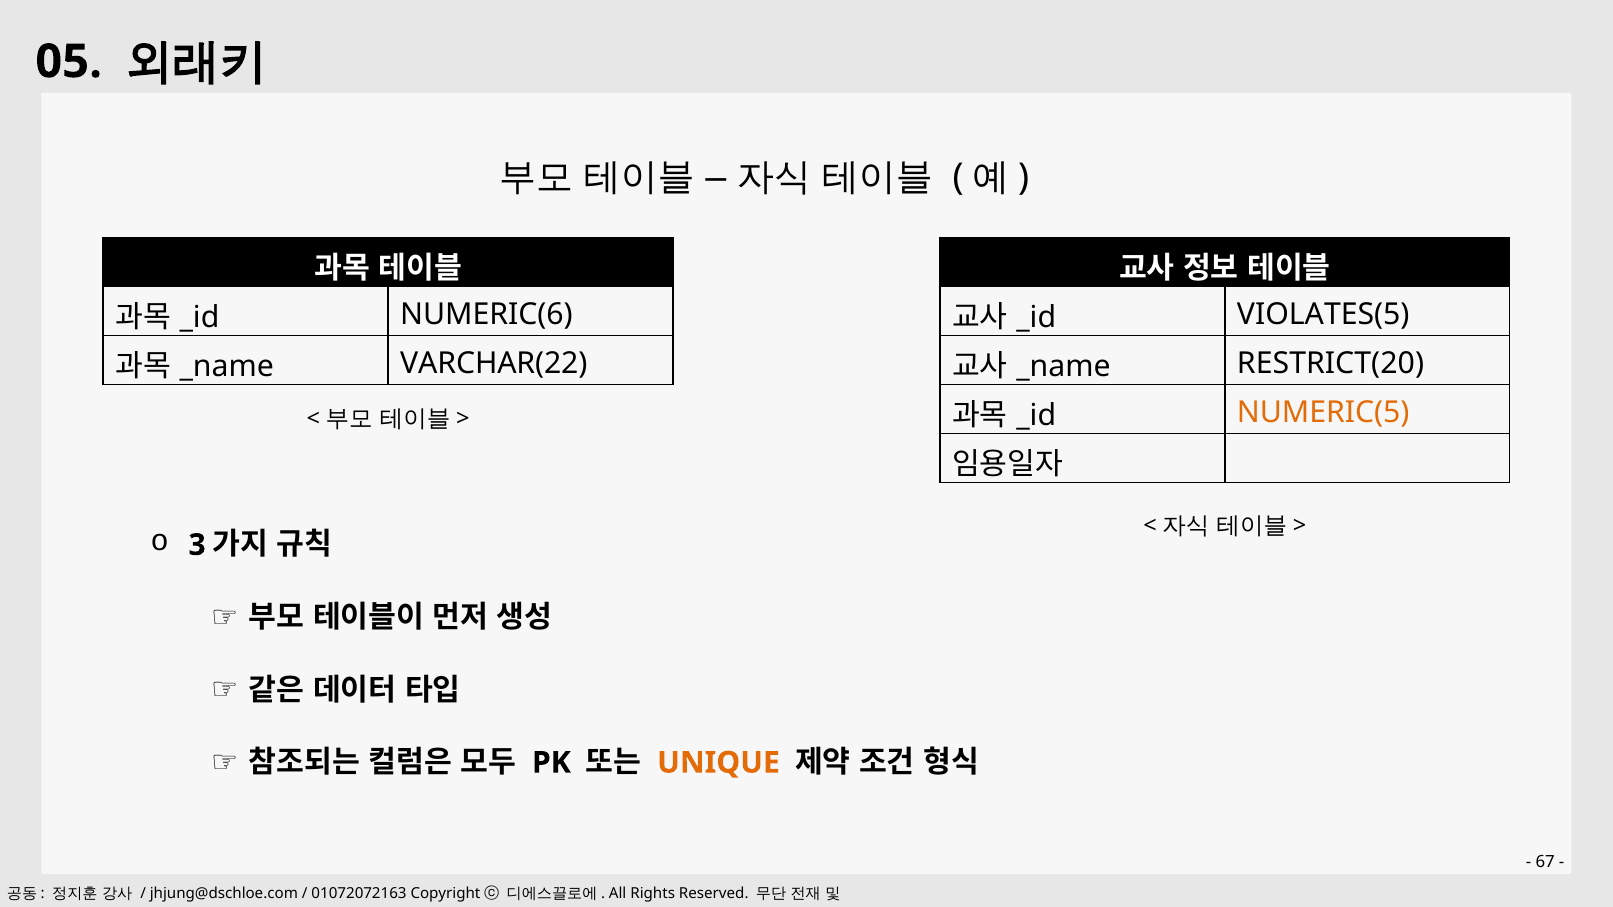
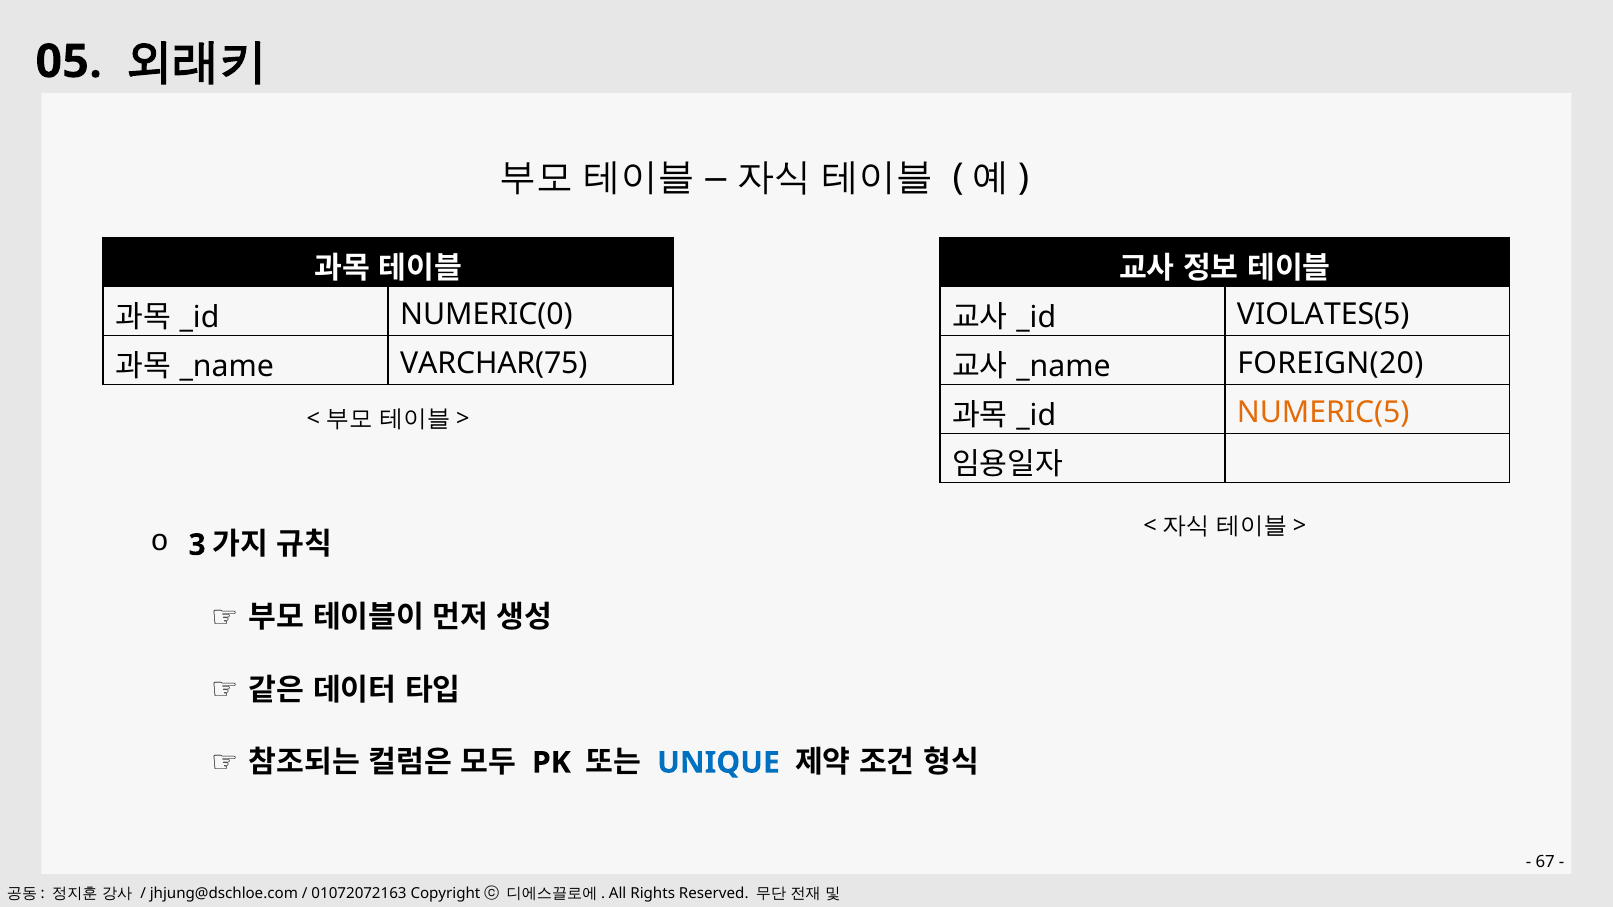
NUMERIC(6: NUMERIC(6 -> NUMERIC(0
VARCHAR(22: VARCHAR(22 -> VARCHAR(75
RESTRICT(20: RESTRICT(20 -> FOREIGN(20
UNIQUE colour: orange -> blue
